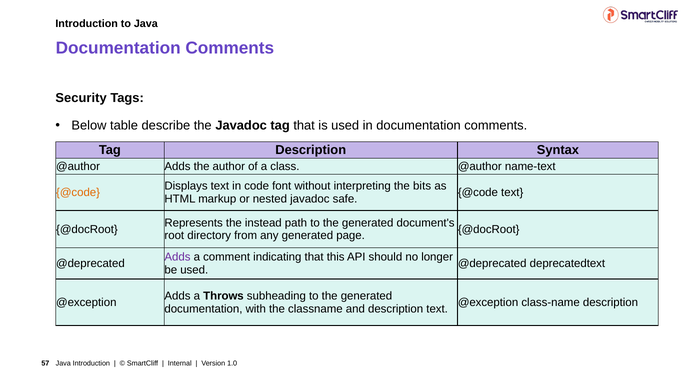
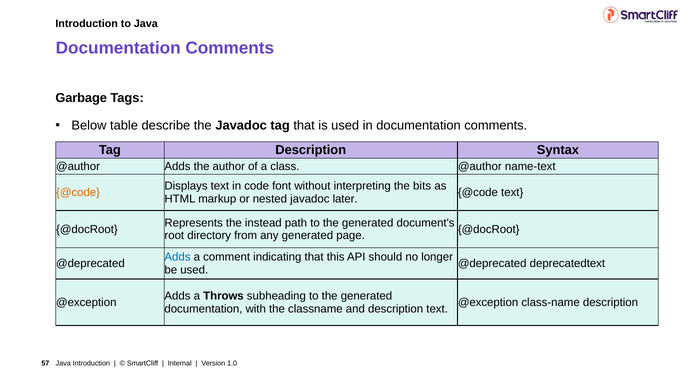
Security: Security -> Garbage
safe: safe -> later
Adds at (177, 257) colour: purple -> blue
